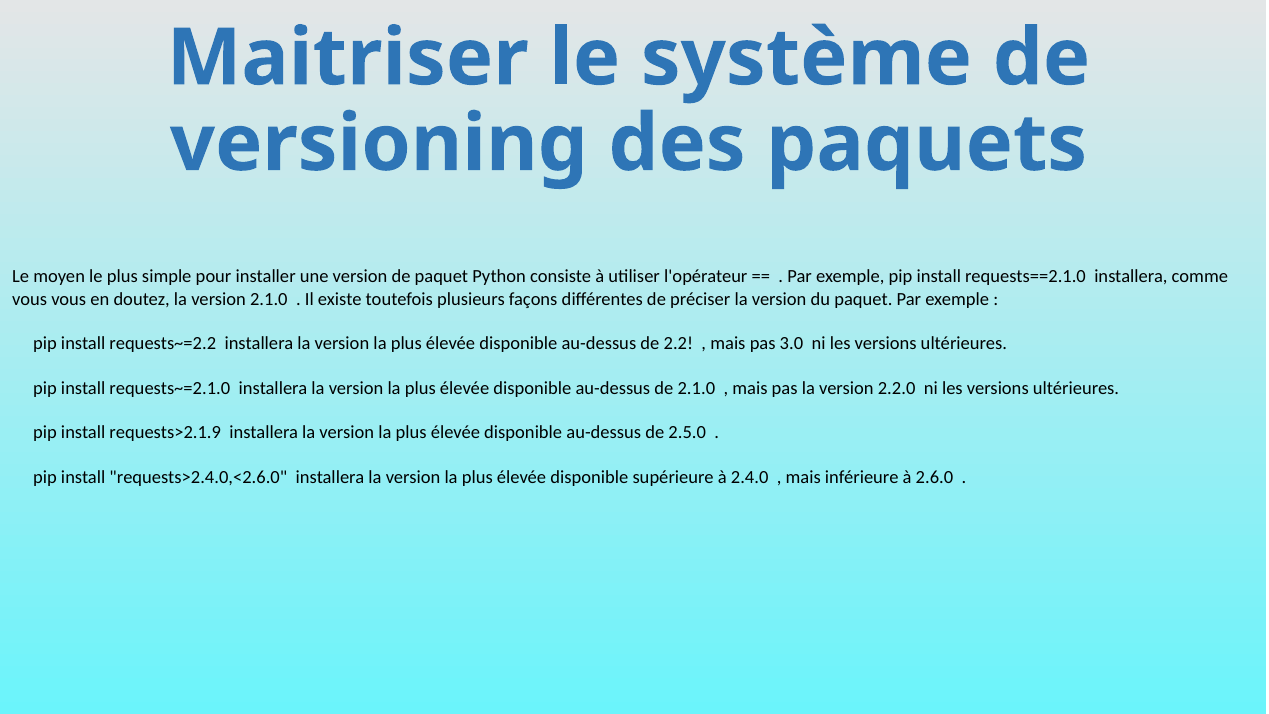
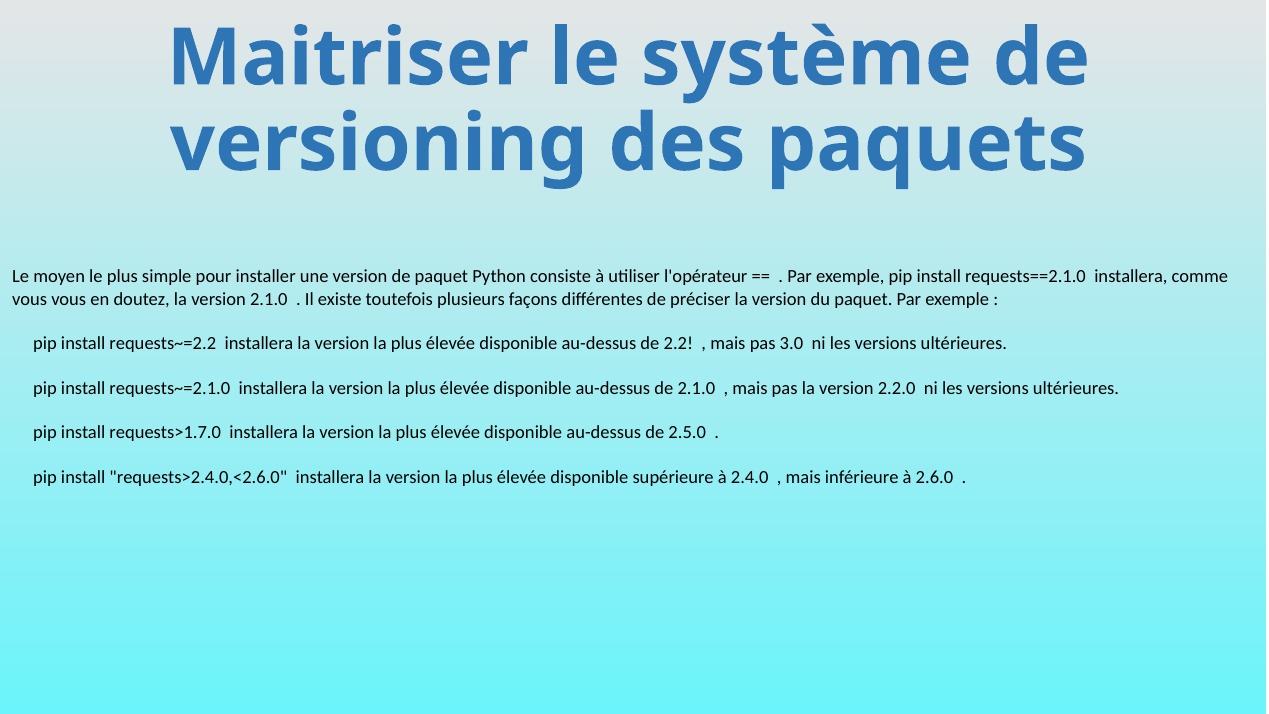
requests>2.1.9: requests>2.1.9 -> requests>1.7.0
